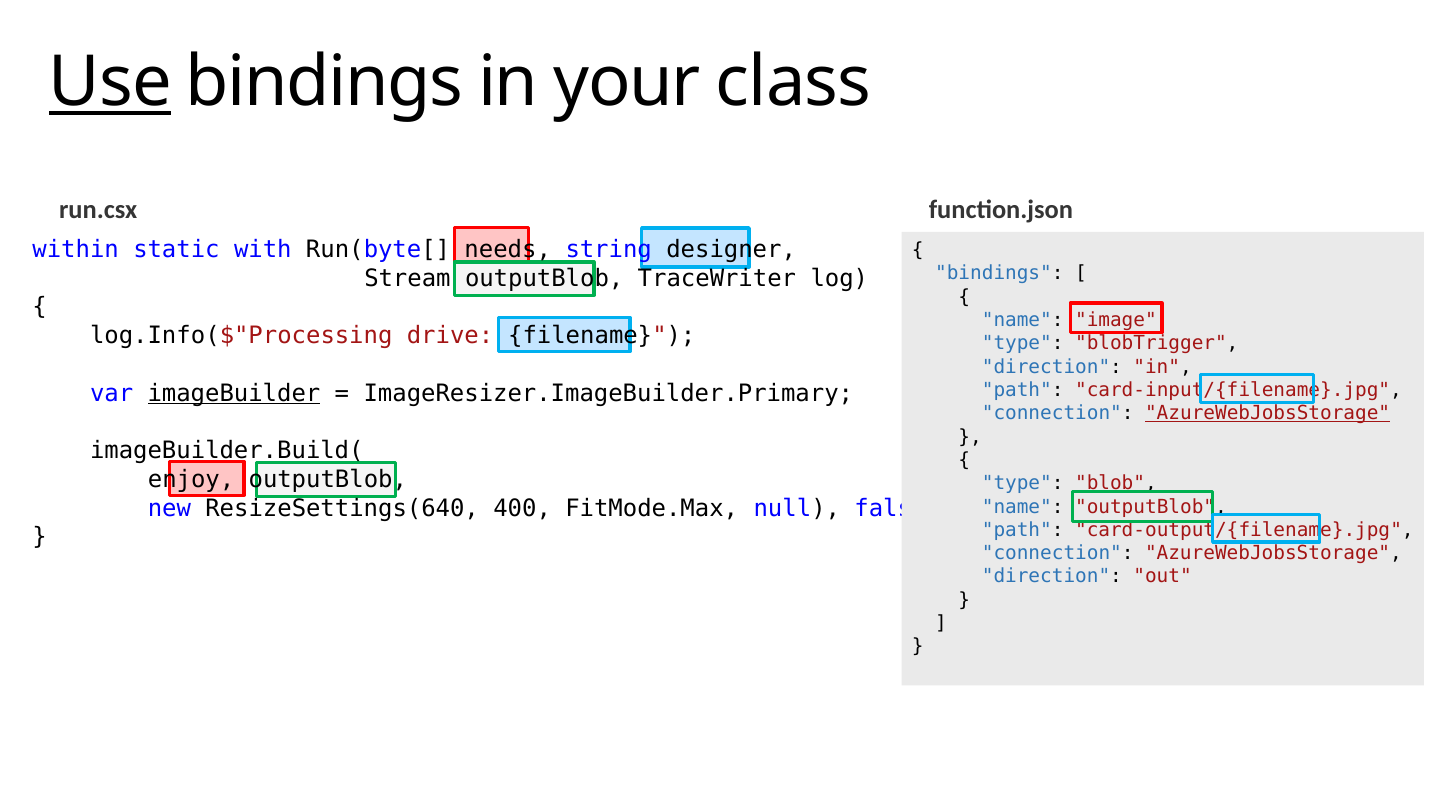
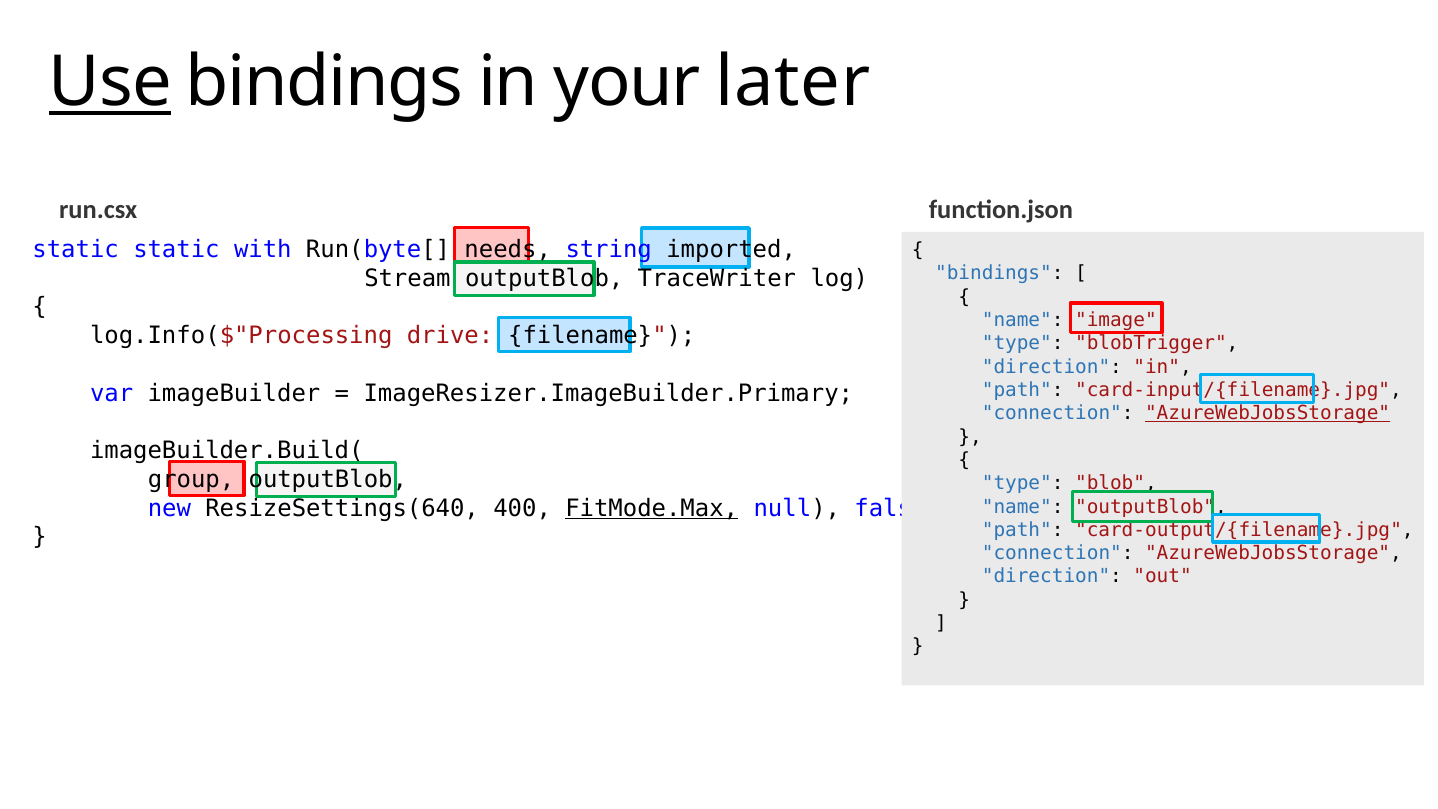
class: class -> later
within at (76, 249): within -> static
designer: designer -> imported
imageBuilder underline: present -> none
enjoy: enjoy -> group
FitMode.Max underline: none -> present
